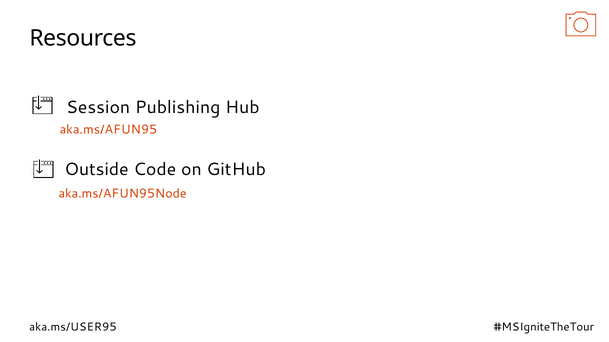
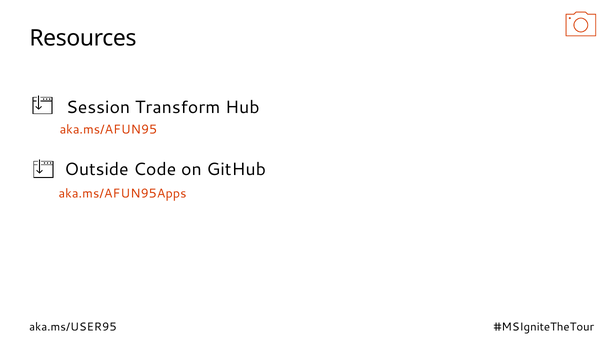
Publishing: Publishing -> Transform
aka.ms/AFUN95Node: aka.ms/AFUN95Node -> aka.ms/AFUN95Apps
